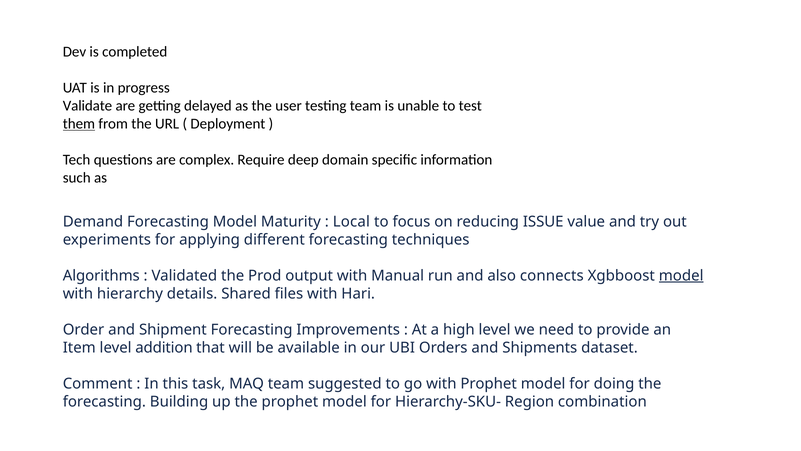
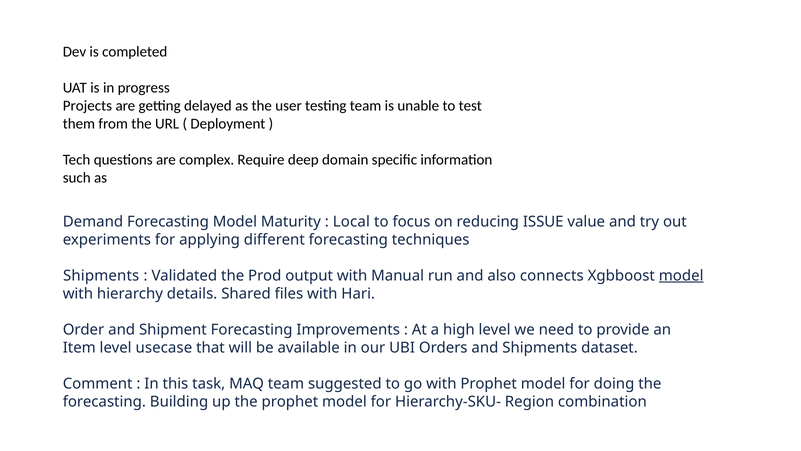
Validate: Validate -> Projects
them underline: present -> none
Algorithms at (101, 275): Algorithms -> Shipments
addition: addition -> usecase
